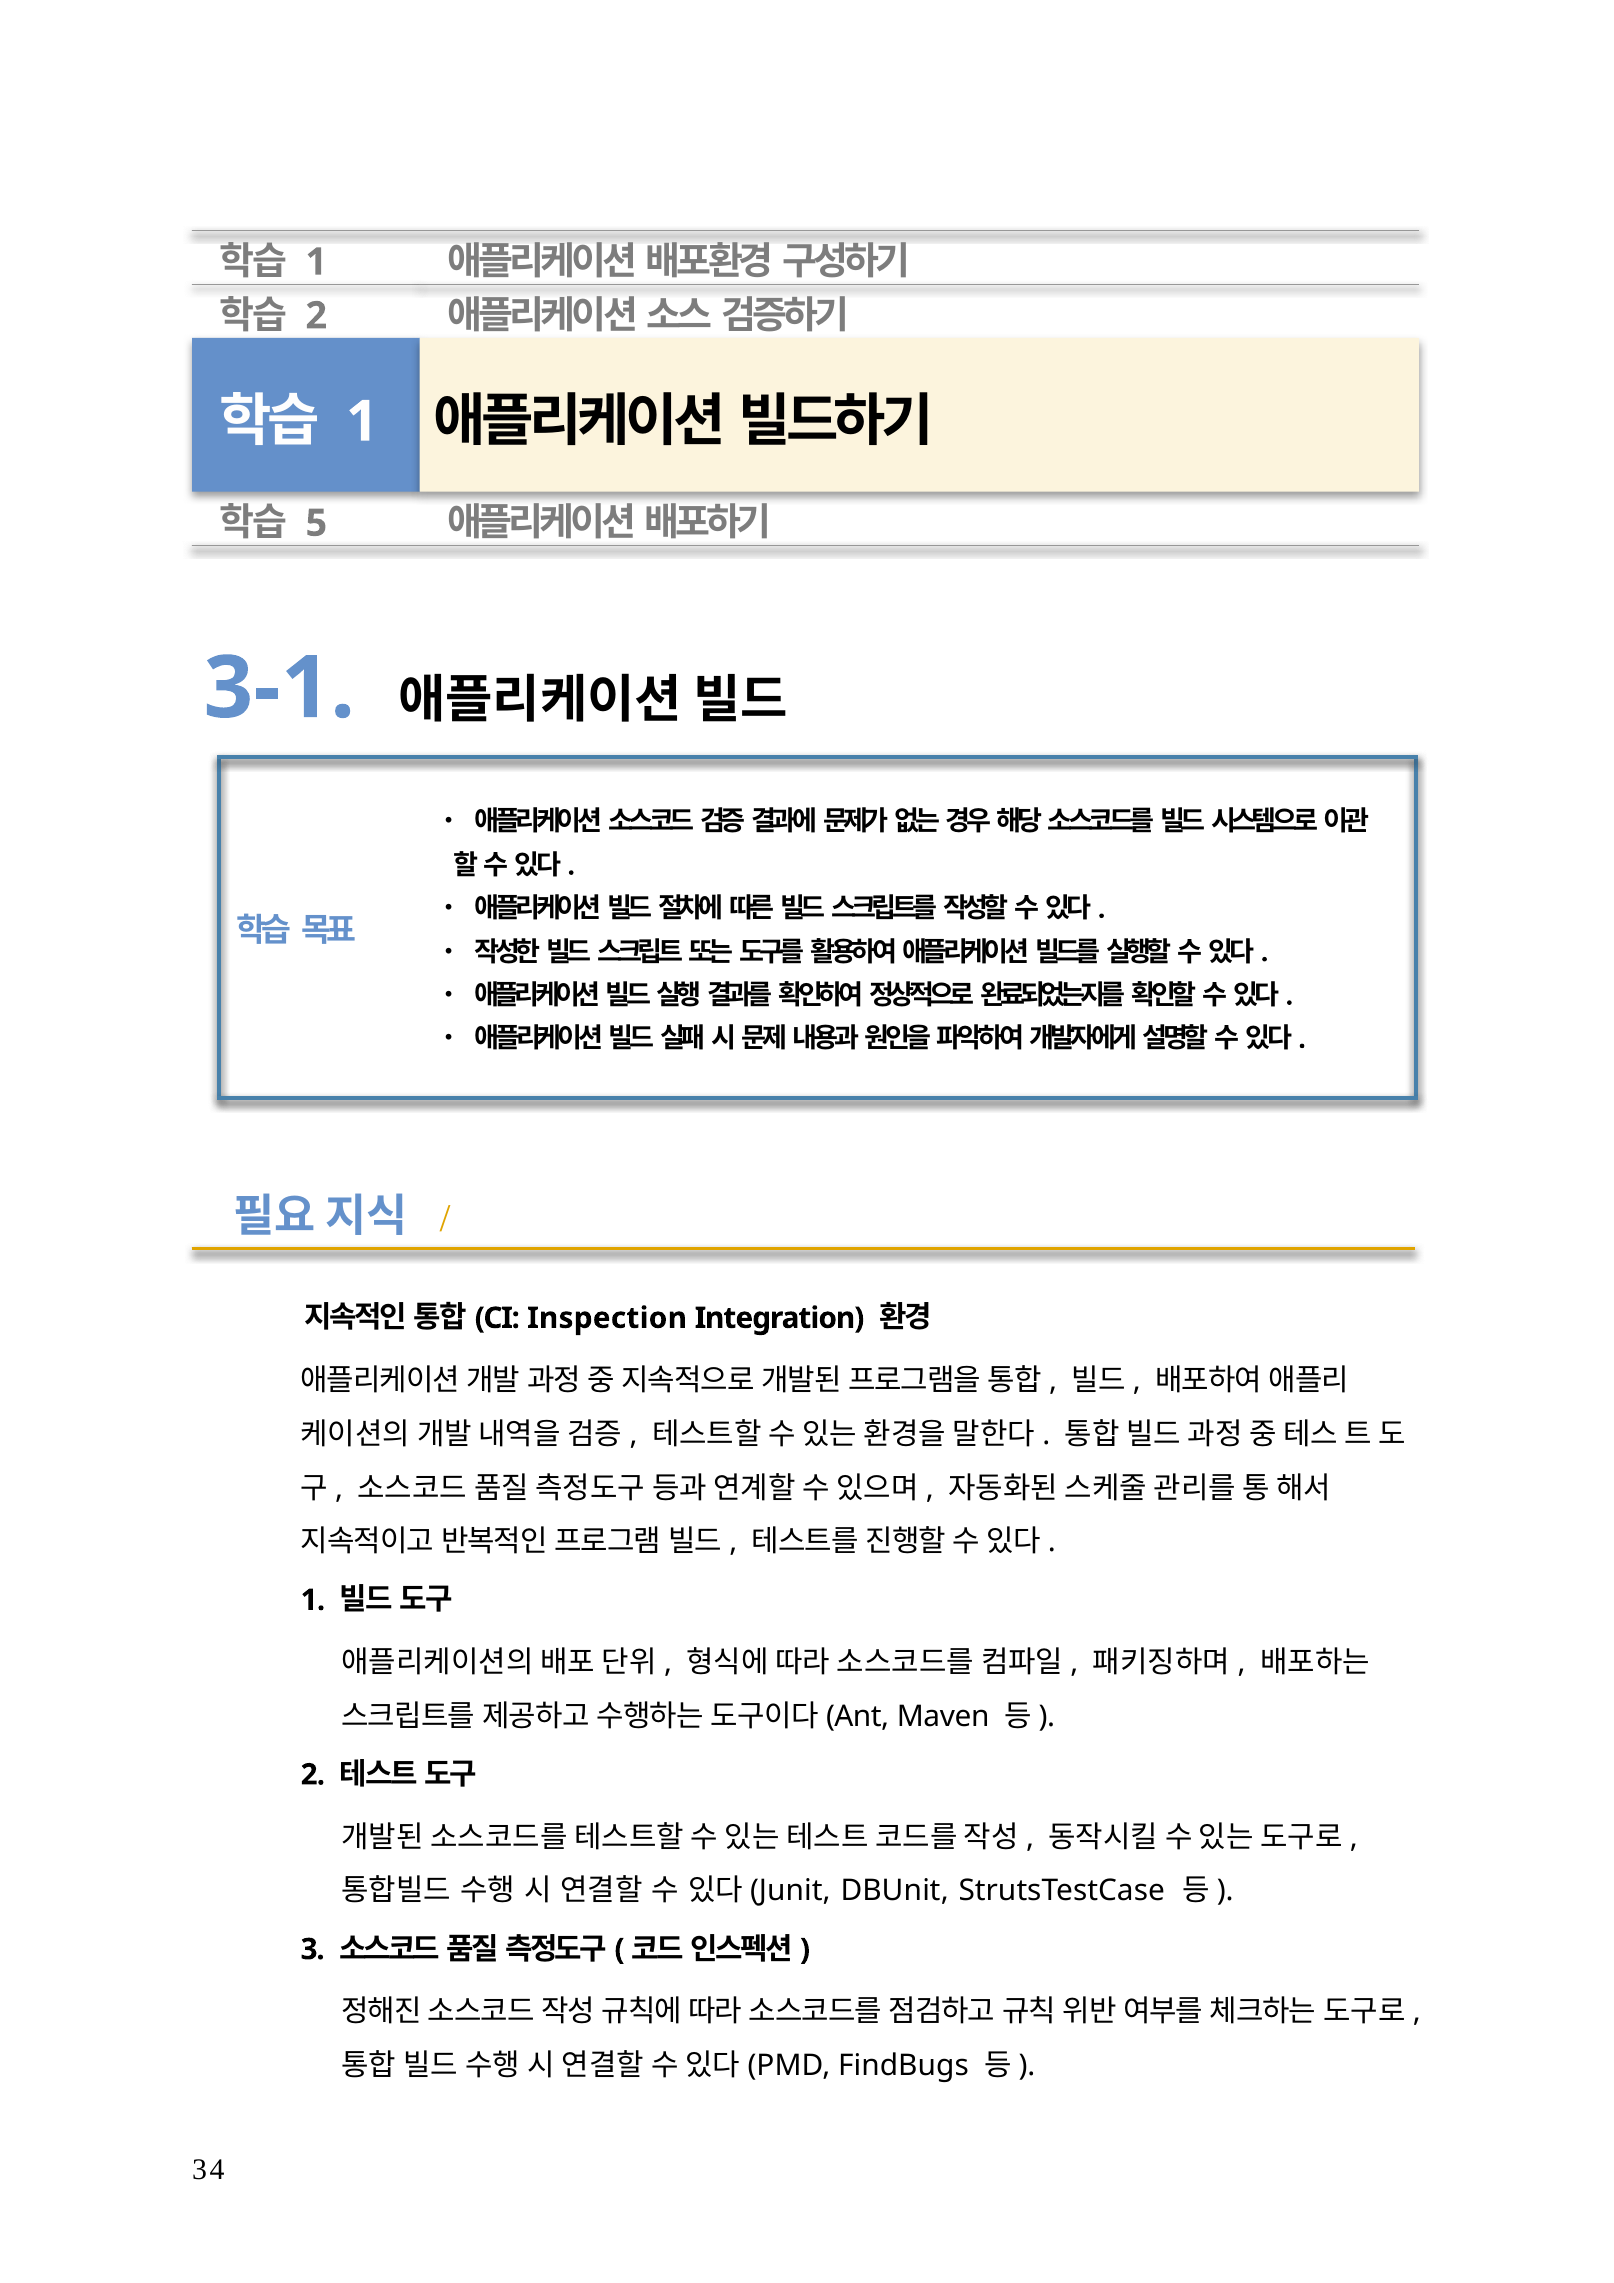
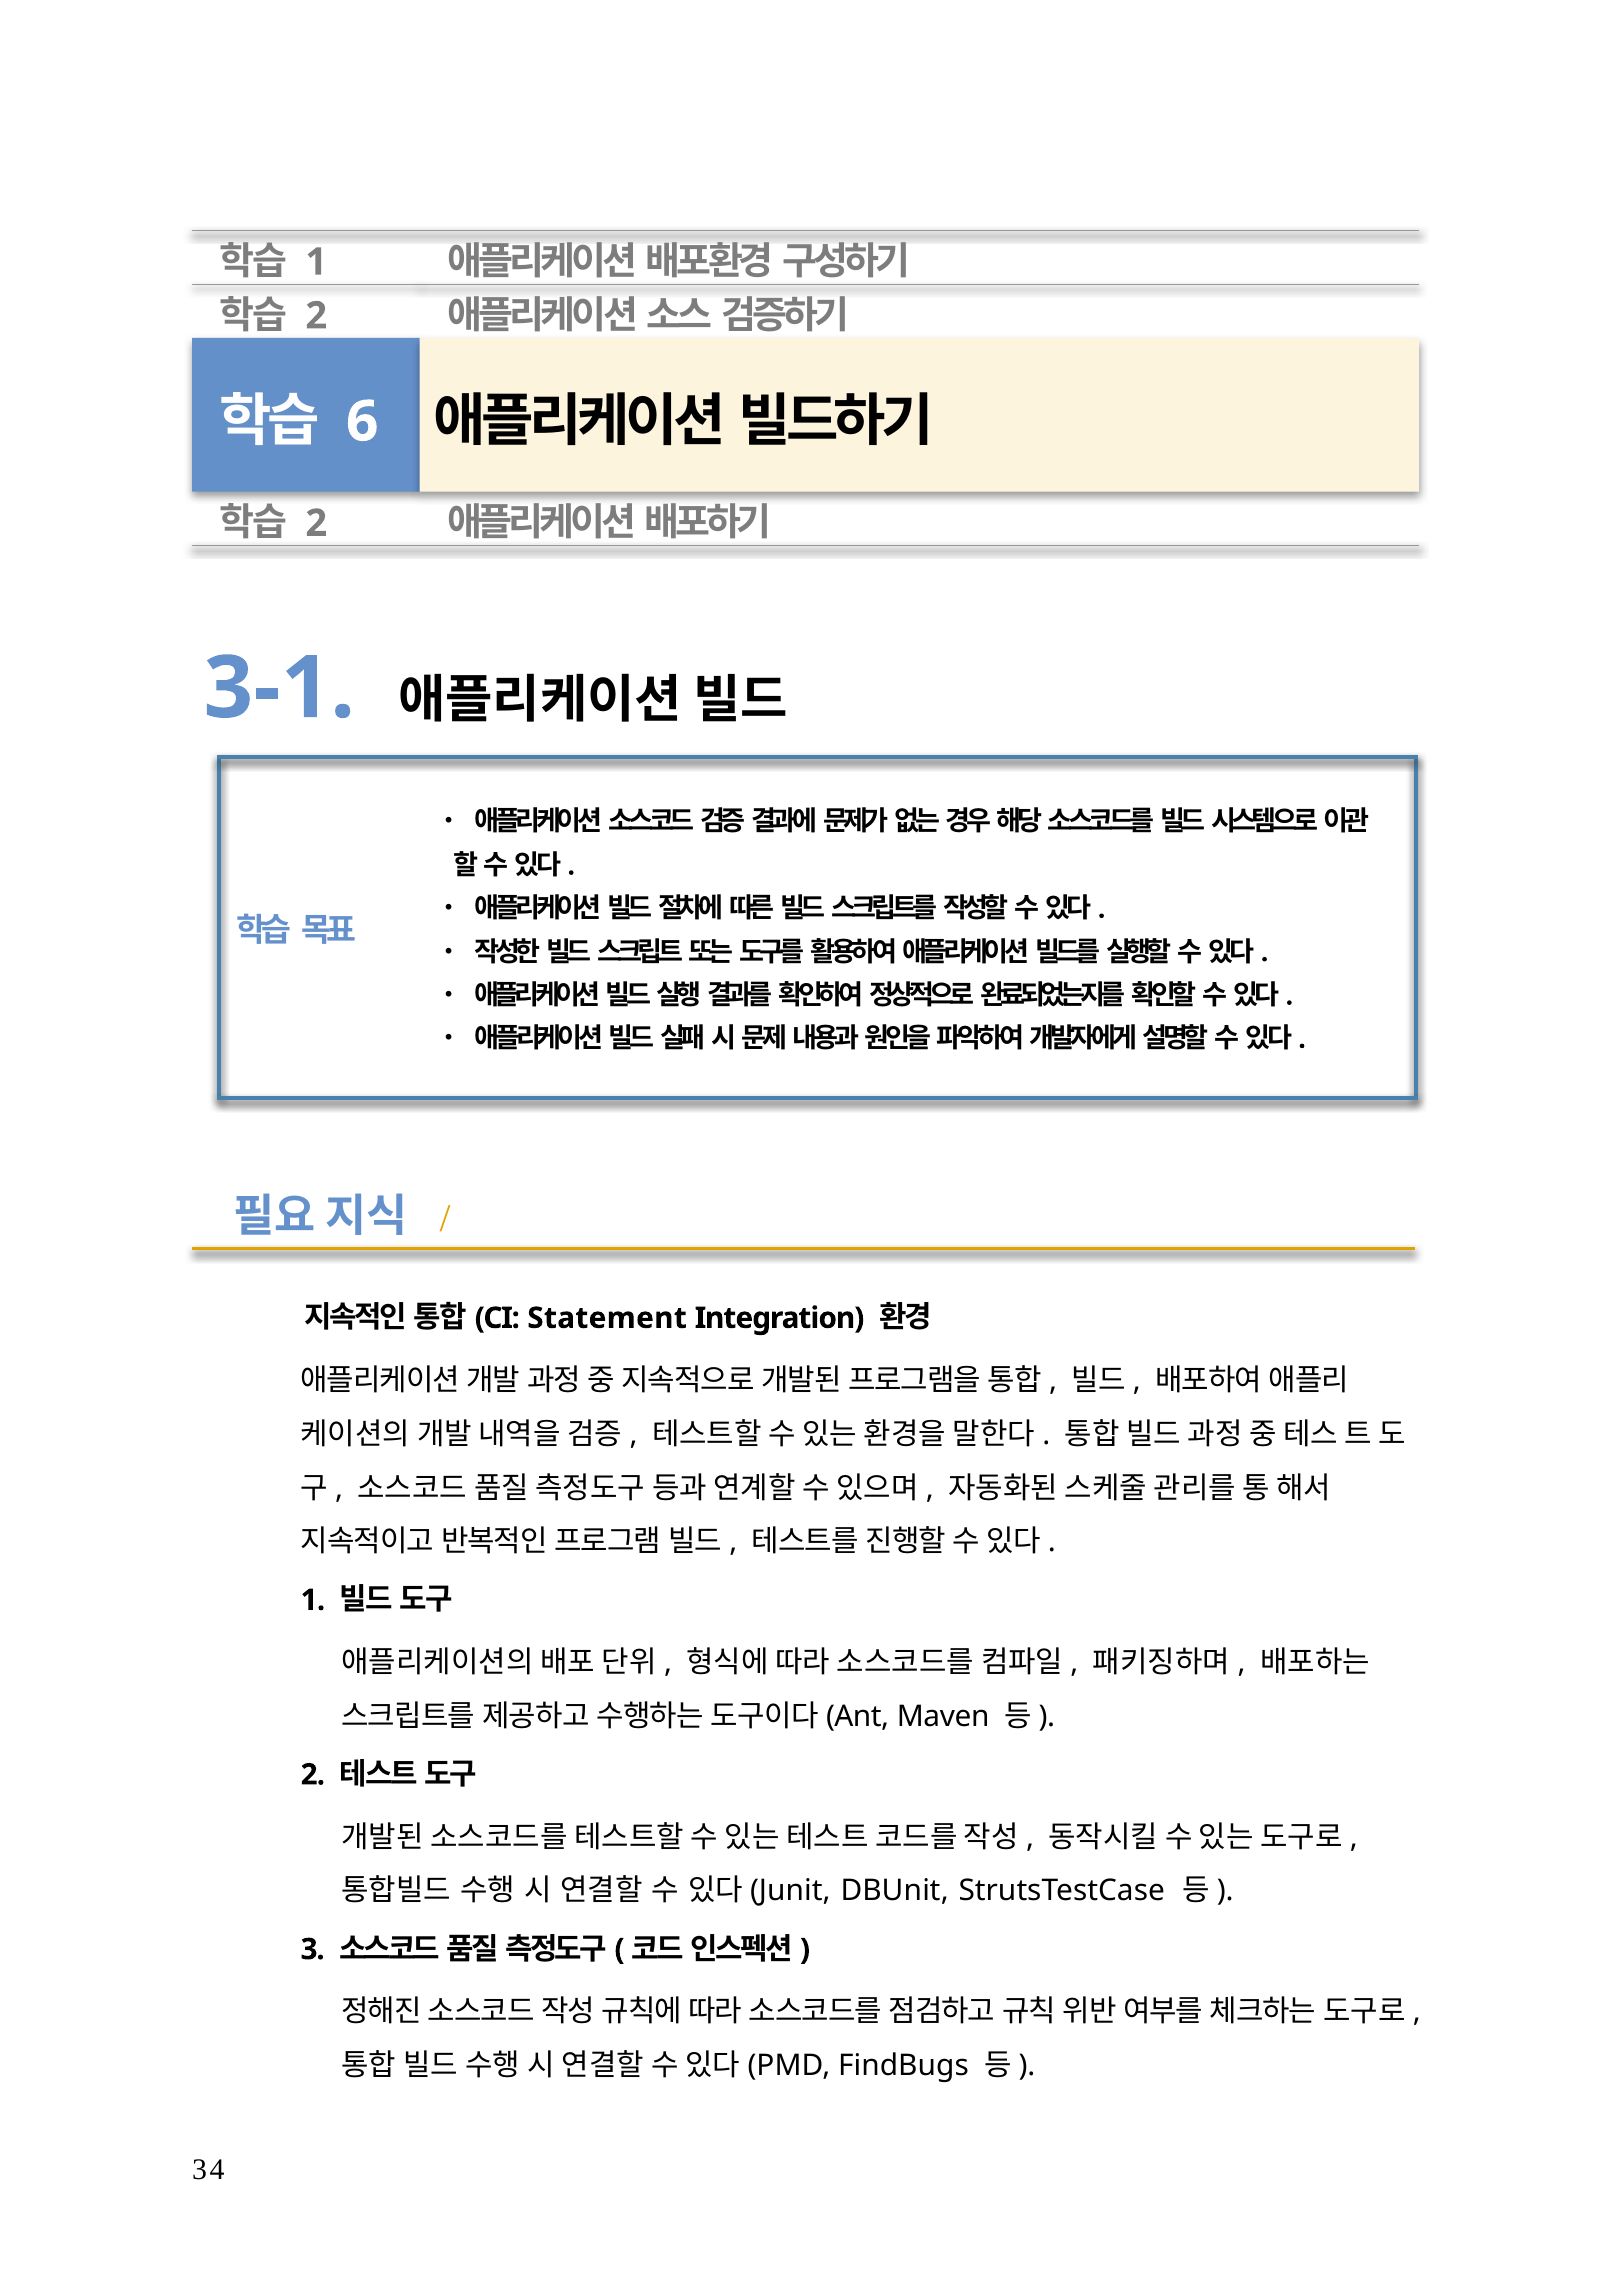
1 at (362, 422): 1 -> 6
5 at (316, 523): 5 -> 2
Inspection: Inspection -> Statement
